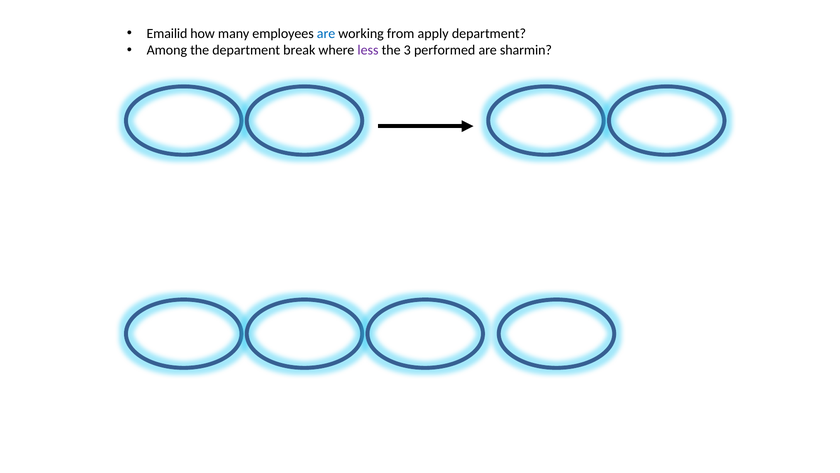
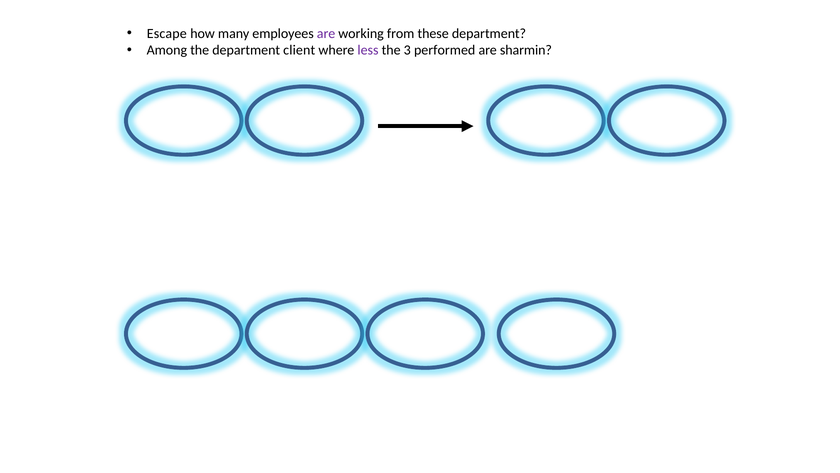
Emailid: Emailid -> Escape
are at (326, 33) colour: blue -> purple
apply: apply -> these
break: break -> client
